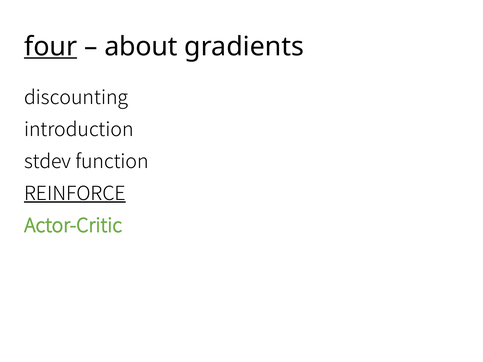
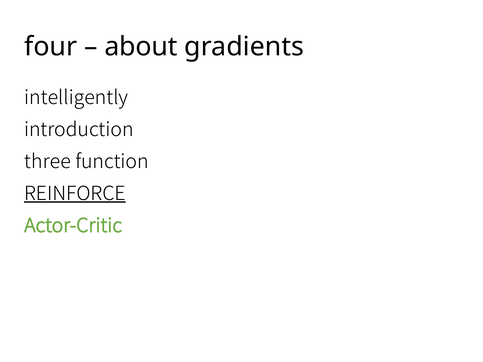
four underline: present -> none
discounting: discounting -> intelligently
stdev: stdev -> three
